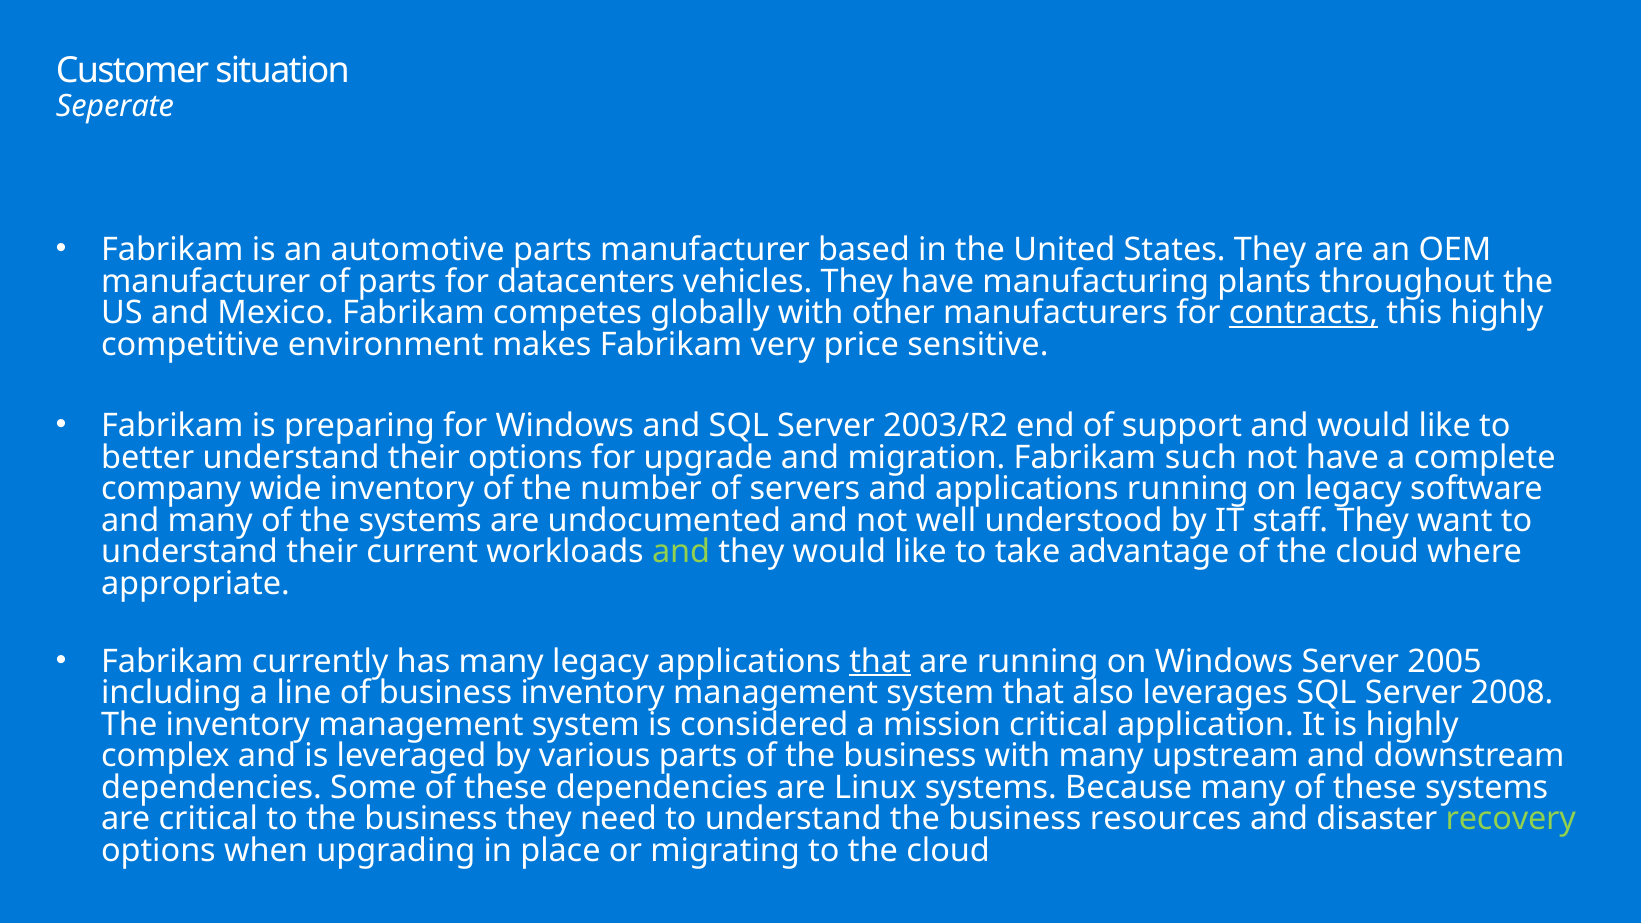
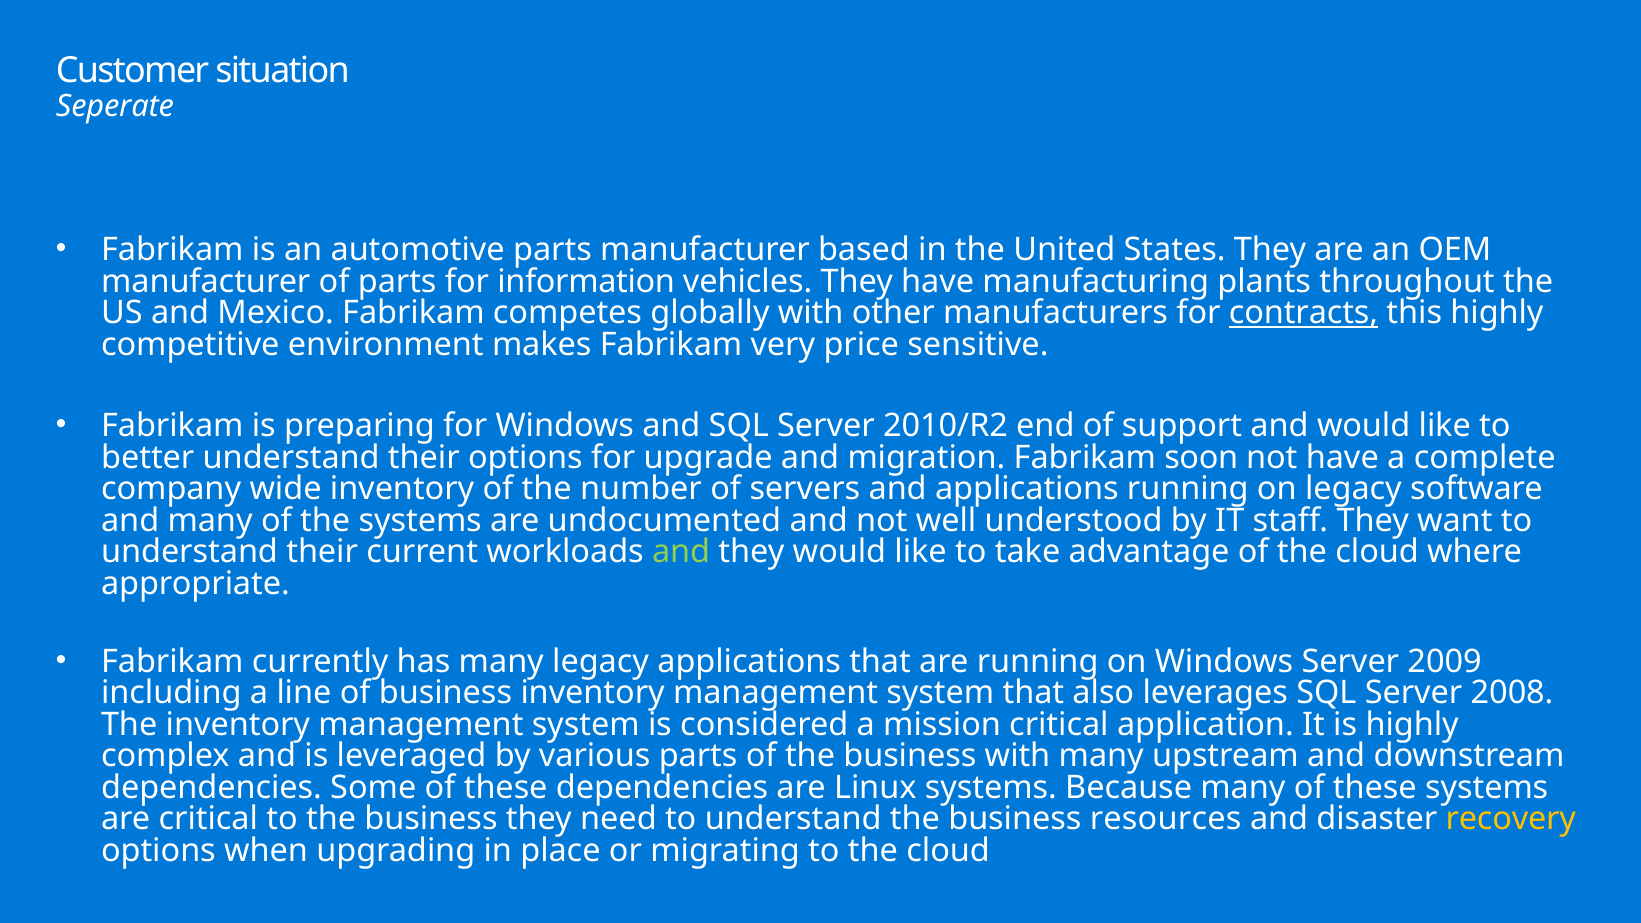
datacenters: datacenters -> information
2003/R2: 2003/R2 -> 2010/R2
such: such -> soon
that at (880, 661) underline: present -> none
2005: 2005 -> 2009
recovery colour: light green -> yellow
